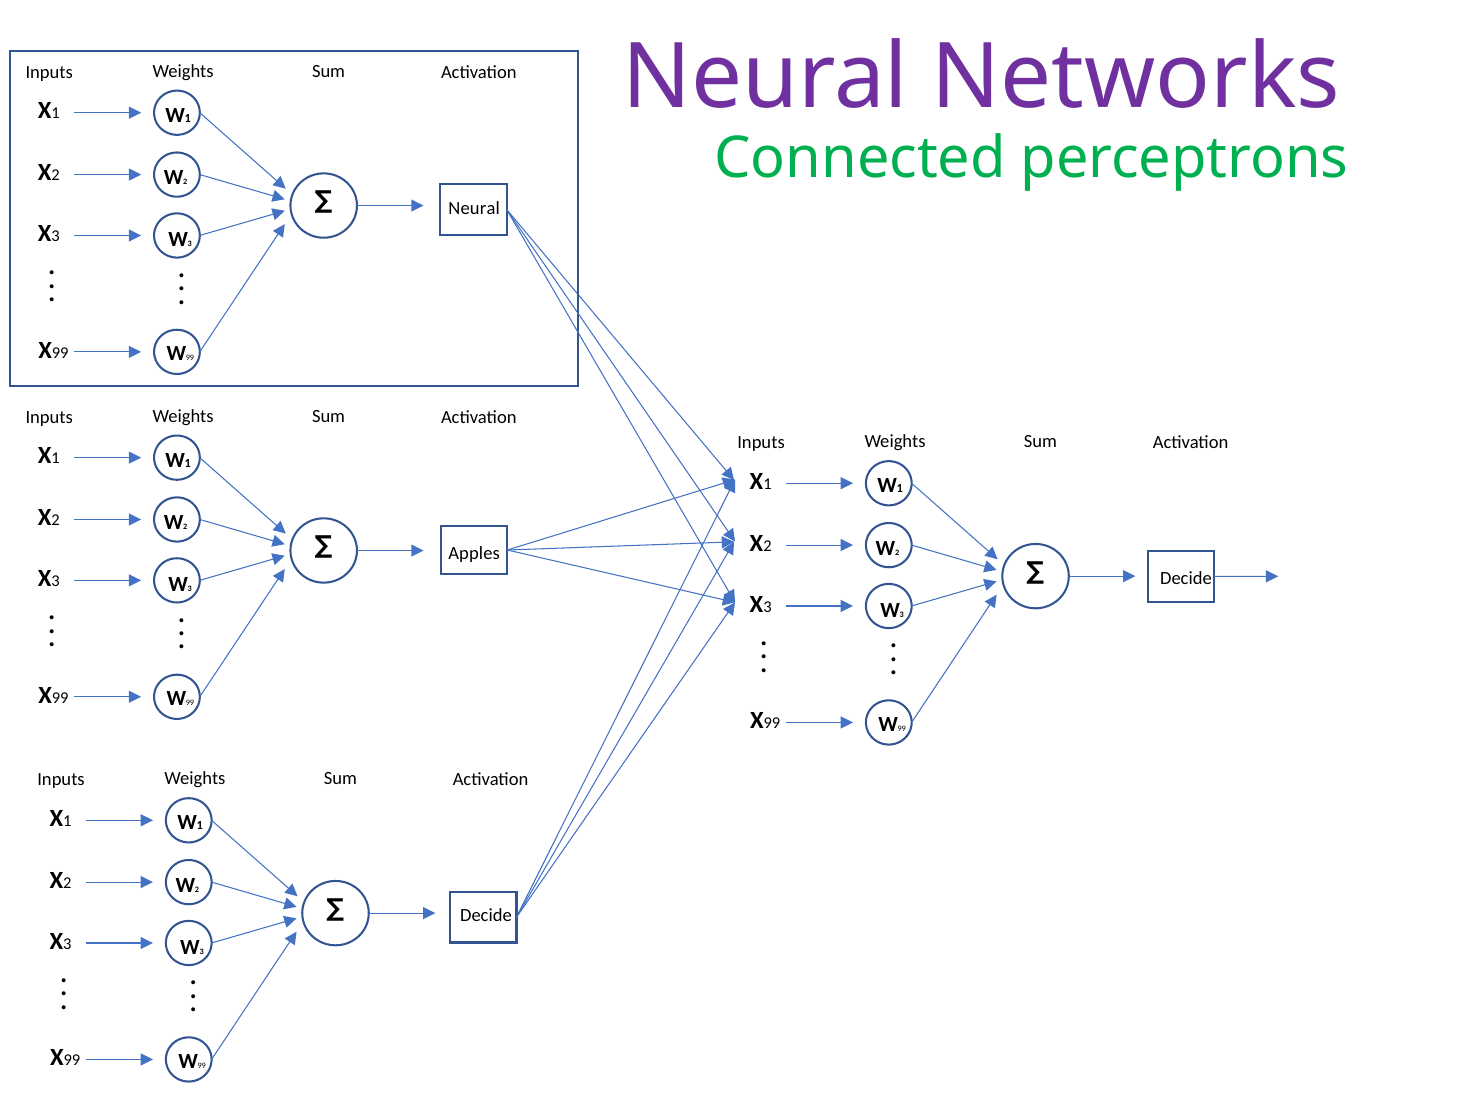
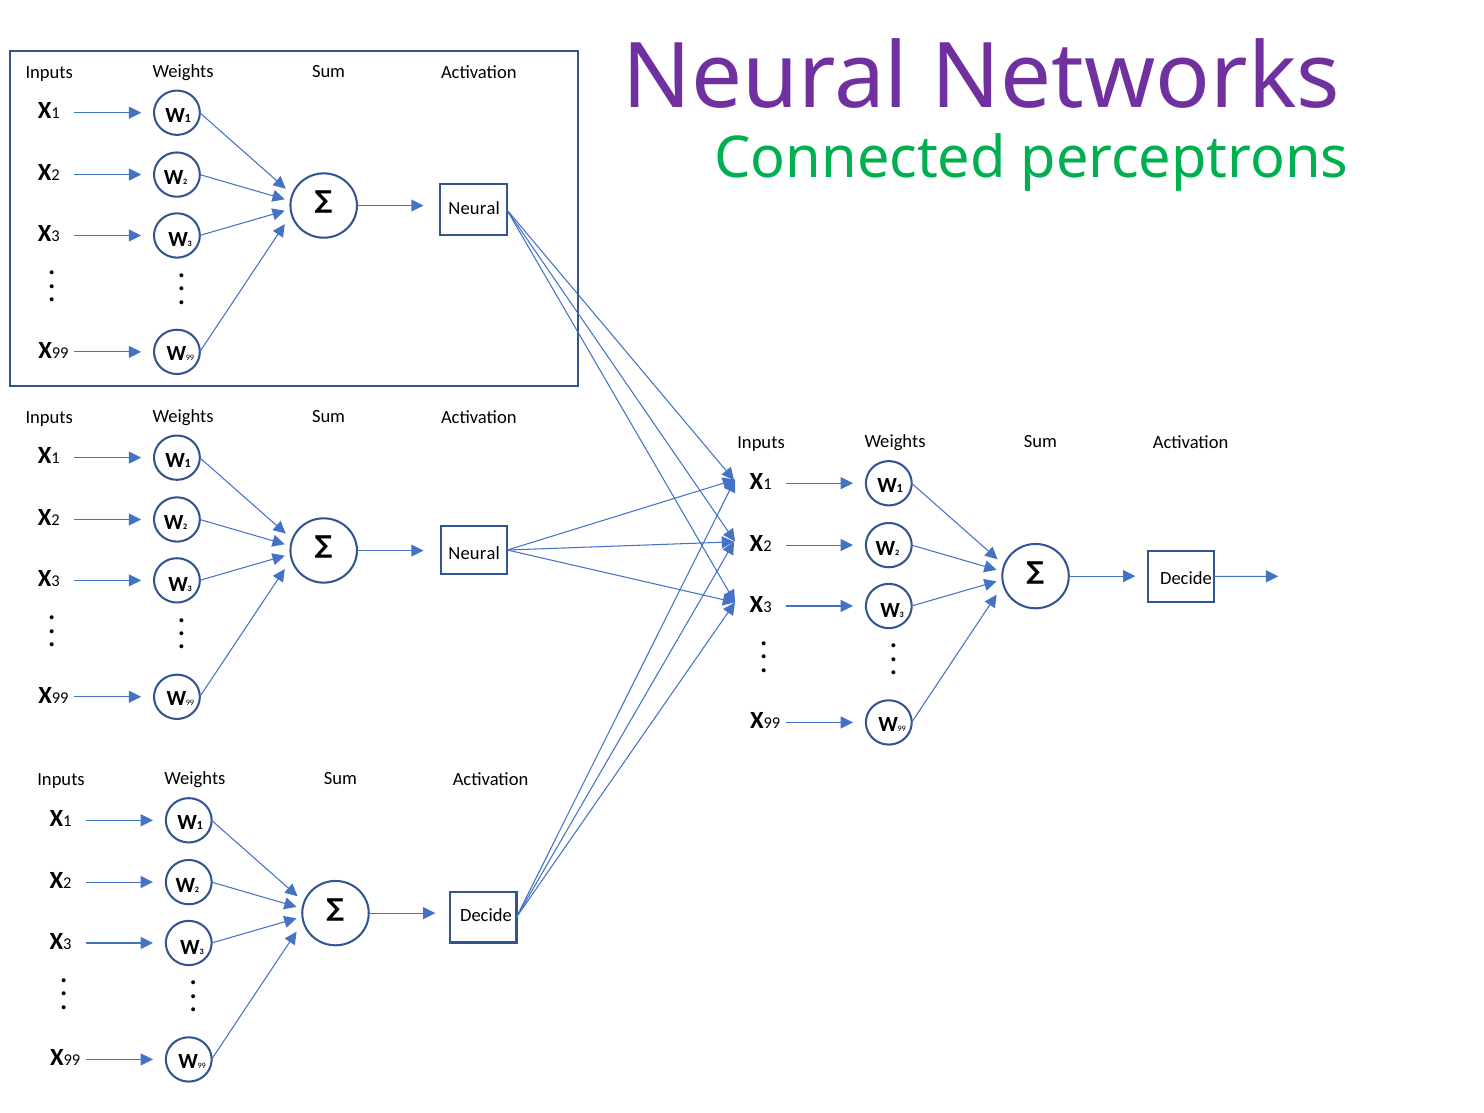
Apples at (474, 553): Apples -> Neural
